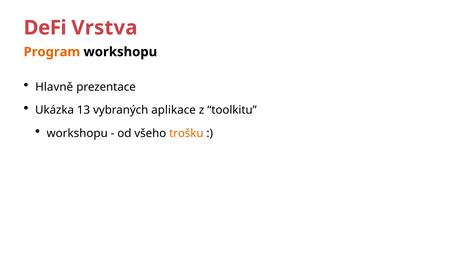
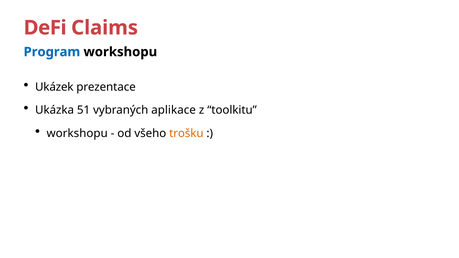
Vrstva: Vrstva -> Claims
Program colour: orange -> blue
Hlavně: Hlavně -> Ukázek
13: 13 -> 51
